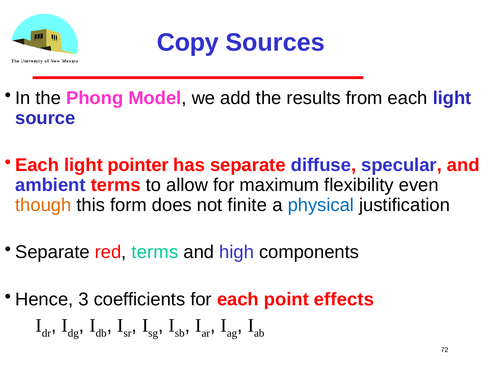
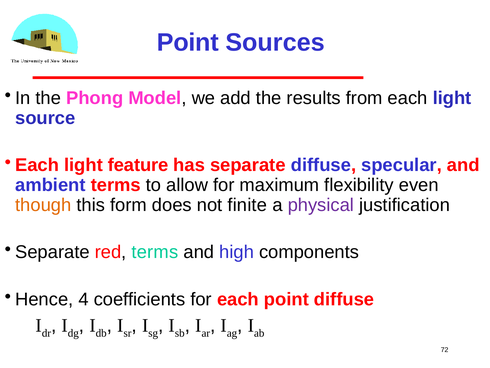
Copy at (188, 43): Copy -> Point
pointer: pointer -> feature
physical colour: blue -> purple
3: 3 -> 4
point effects: effects -> diffuse
